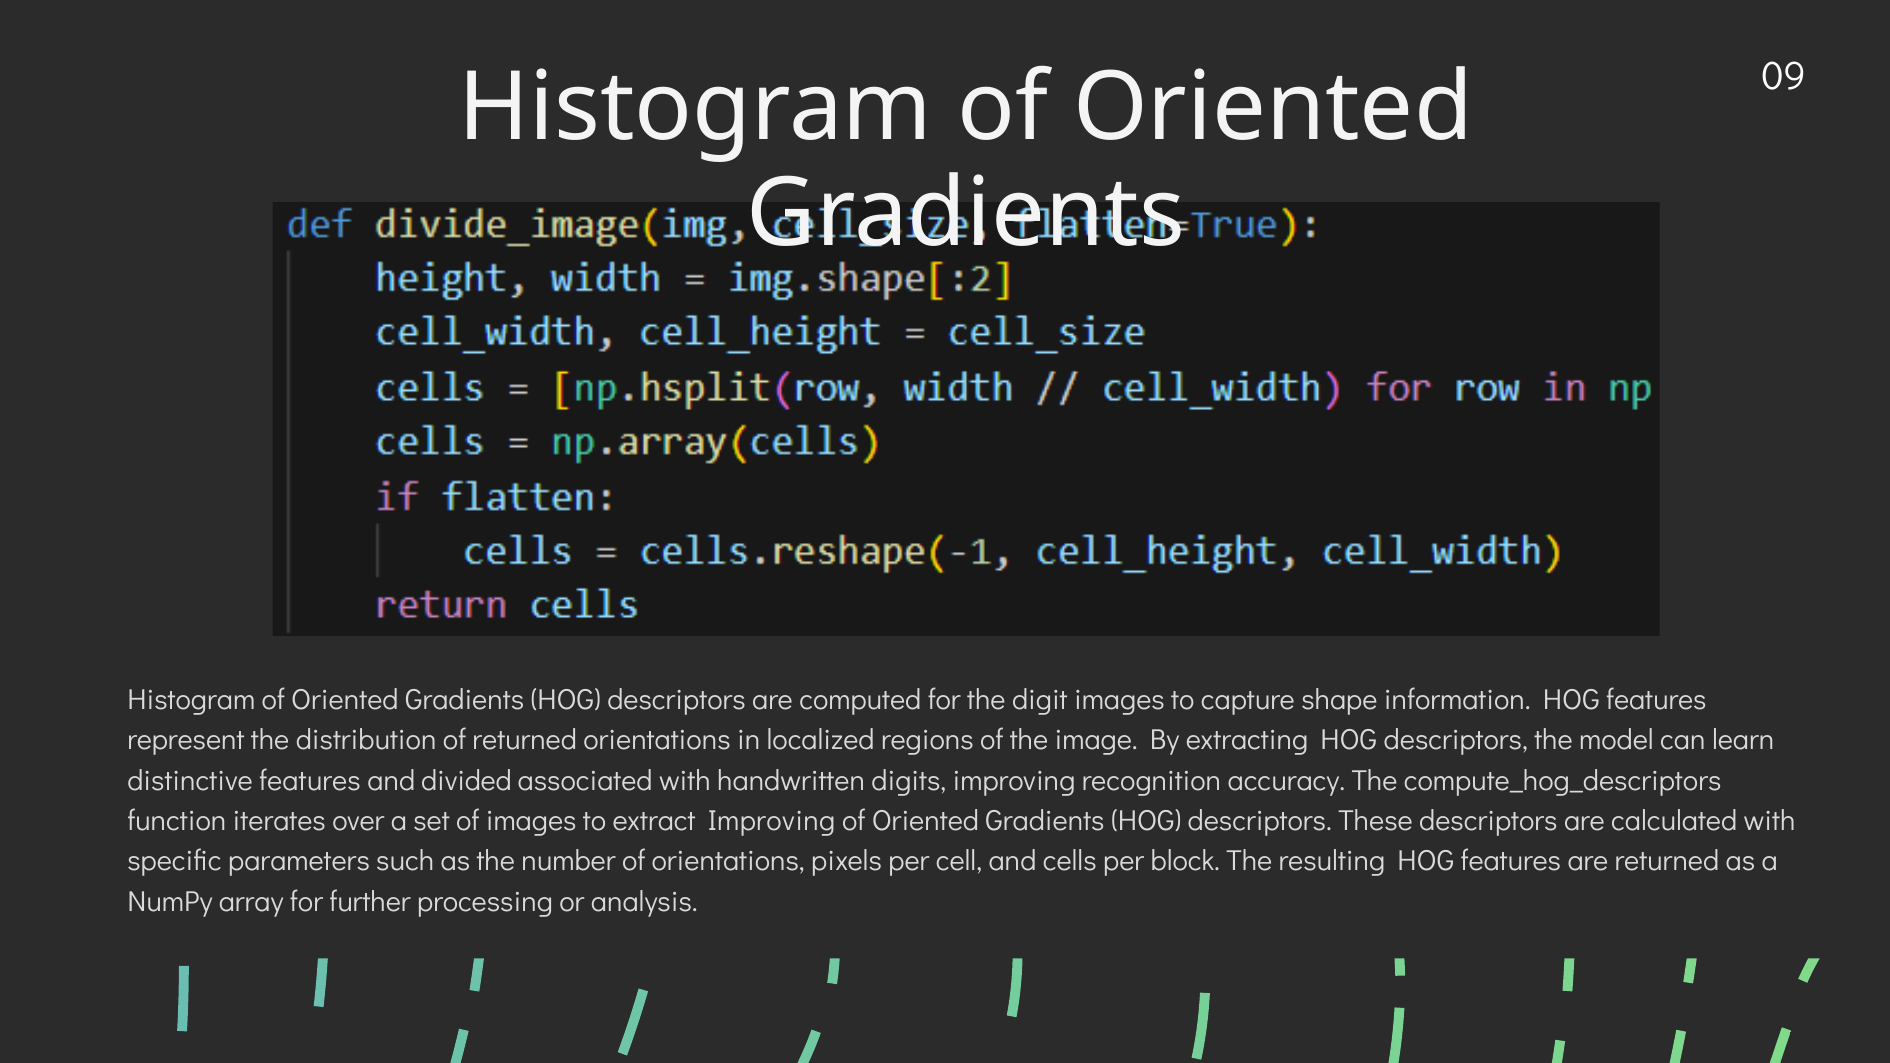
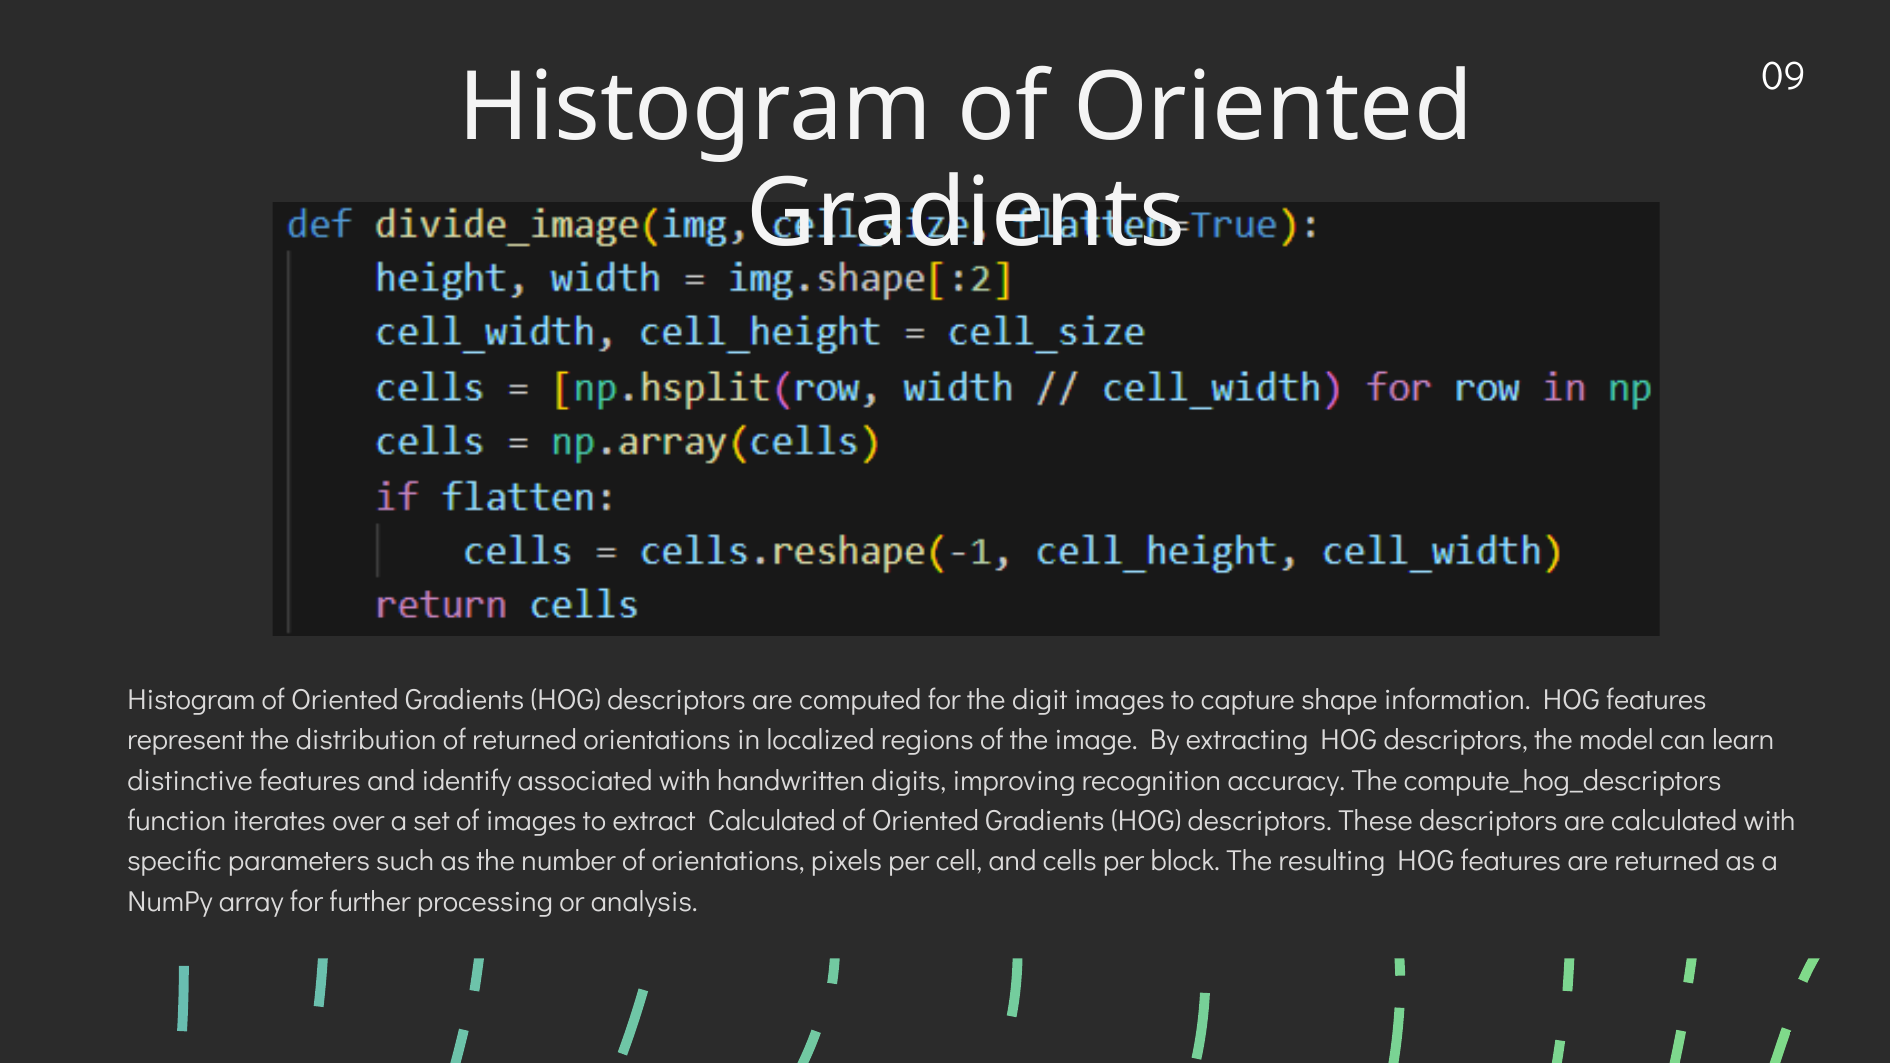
divided: divided -> identify
extract Improving: Improving -> Calculated
